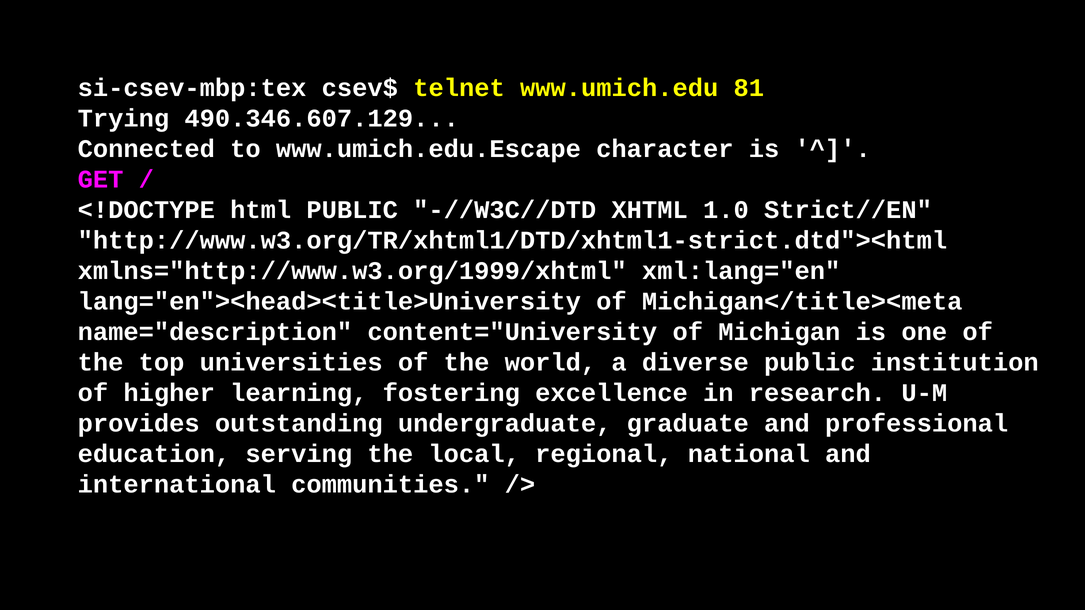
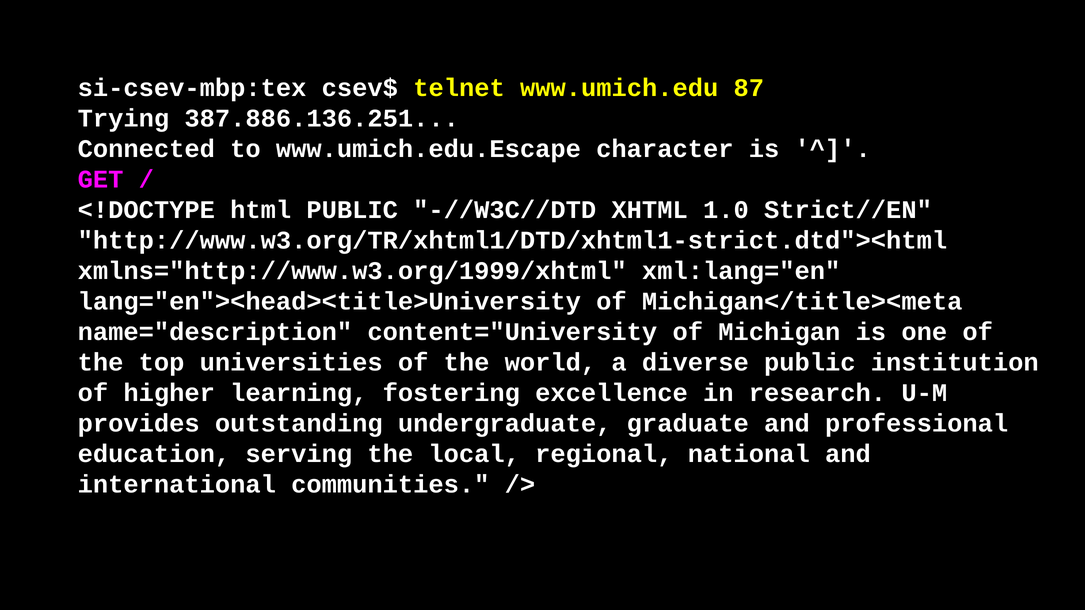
81: 81 -> 87
490.346.607.129: 490.346.607.129 -> 387.886.136.251
